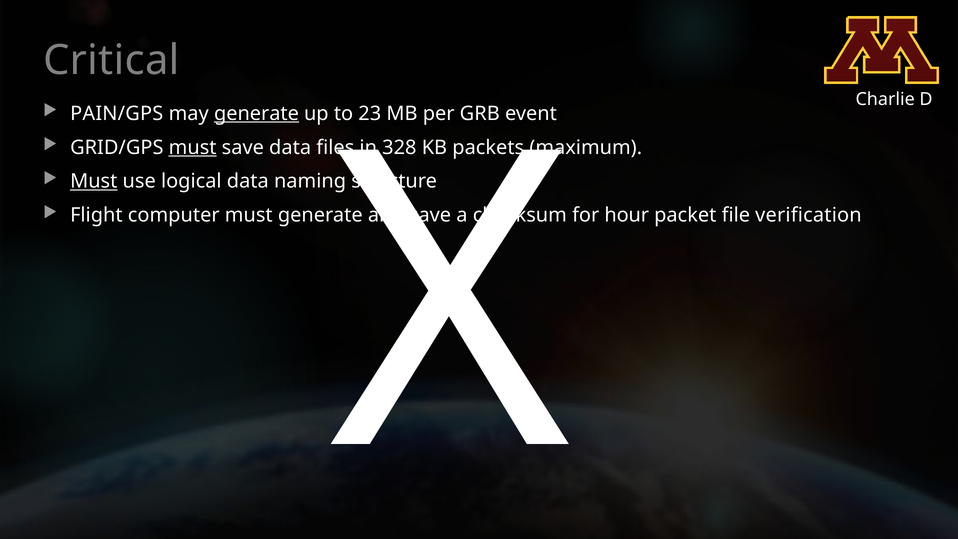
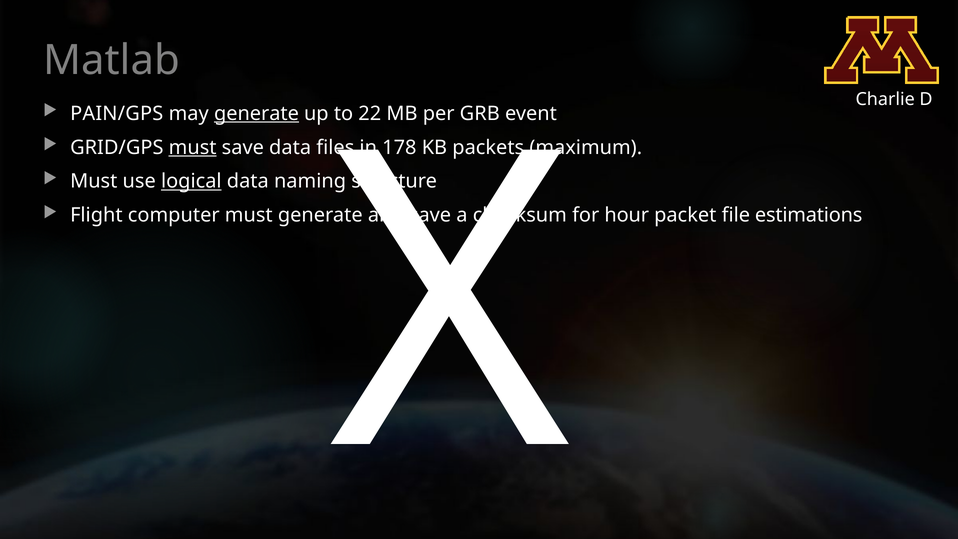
Critical: Critical -> Matlab
23: 23 -> 22
328: 328 -> 178
Must at (94, 181) underline: present -> none
logical underline: none -> present
verification: verification -> estimations
